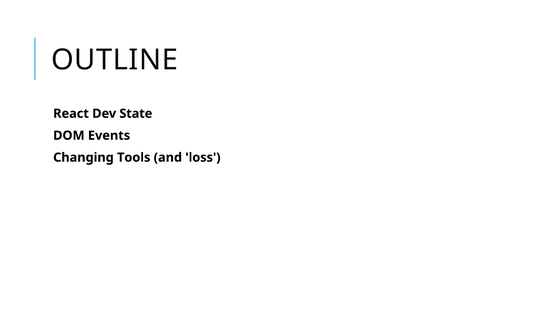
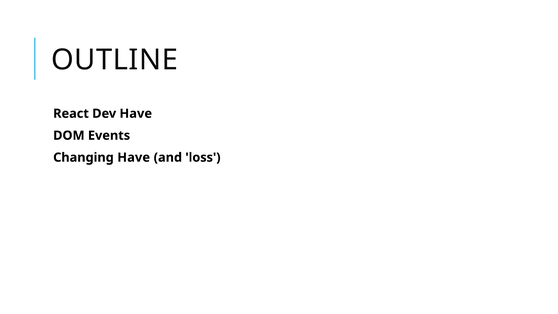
Dev State: State -> Have
Changing Tools: Tools -> Have
